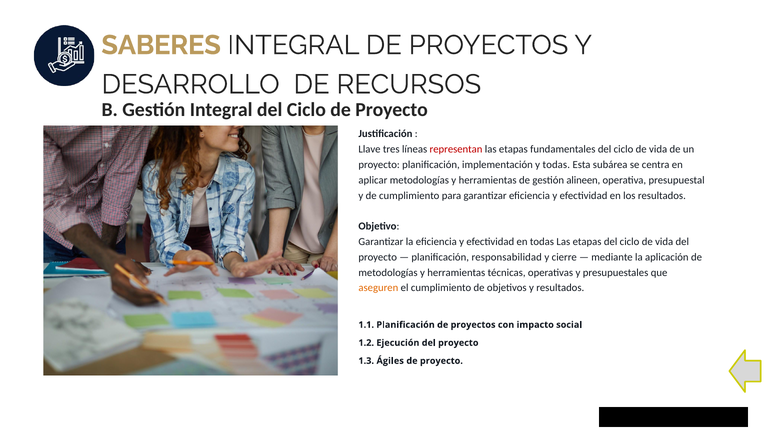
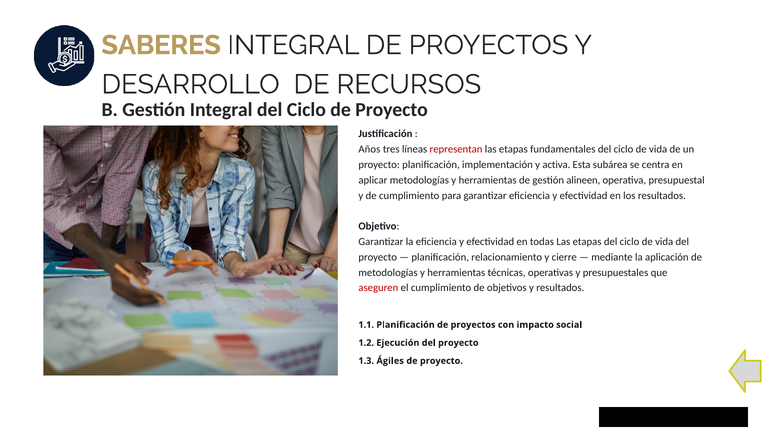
Llave: Llave -> Años
y todas: todas -> activa
responsabilidad: responsabilidad -> relacionamiento
aseguren colour: orange -> red
